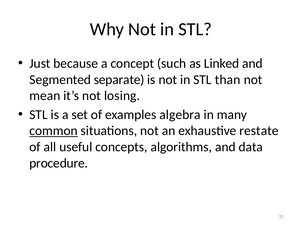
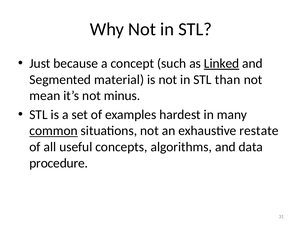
Linked underline: none -> present
separate: separate -> material
losing: losing -> minus
algebra: algebra -> hardest
